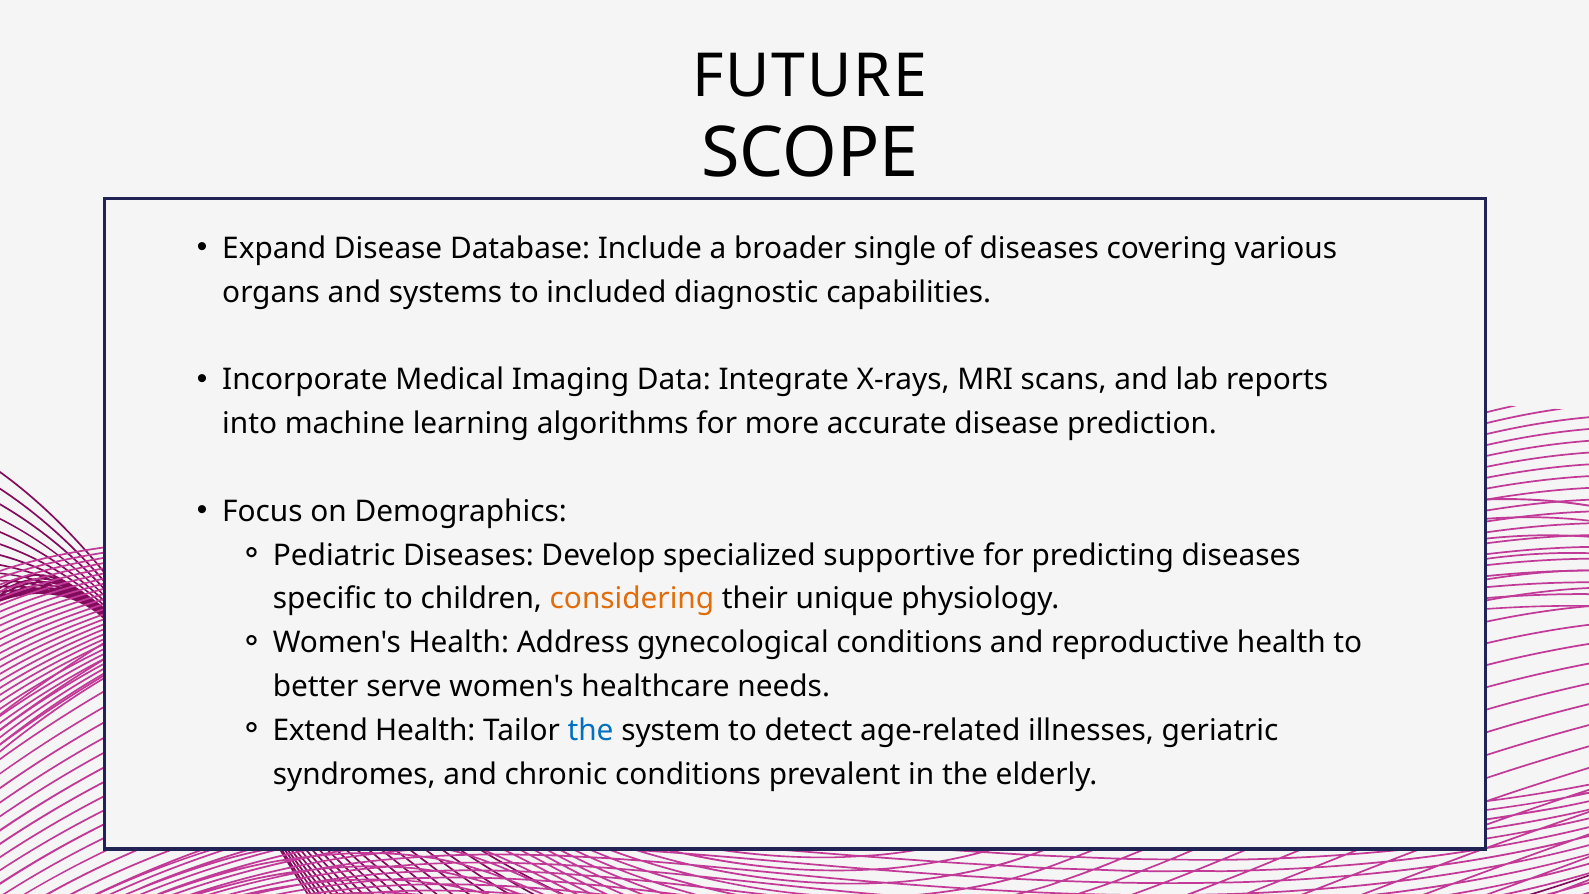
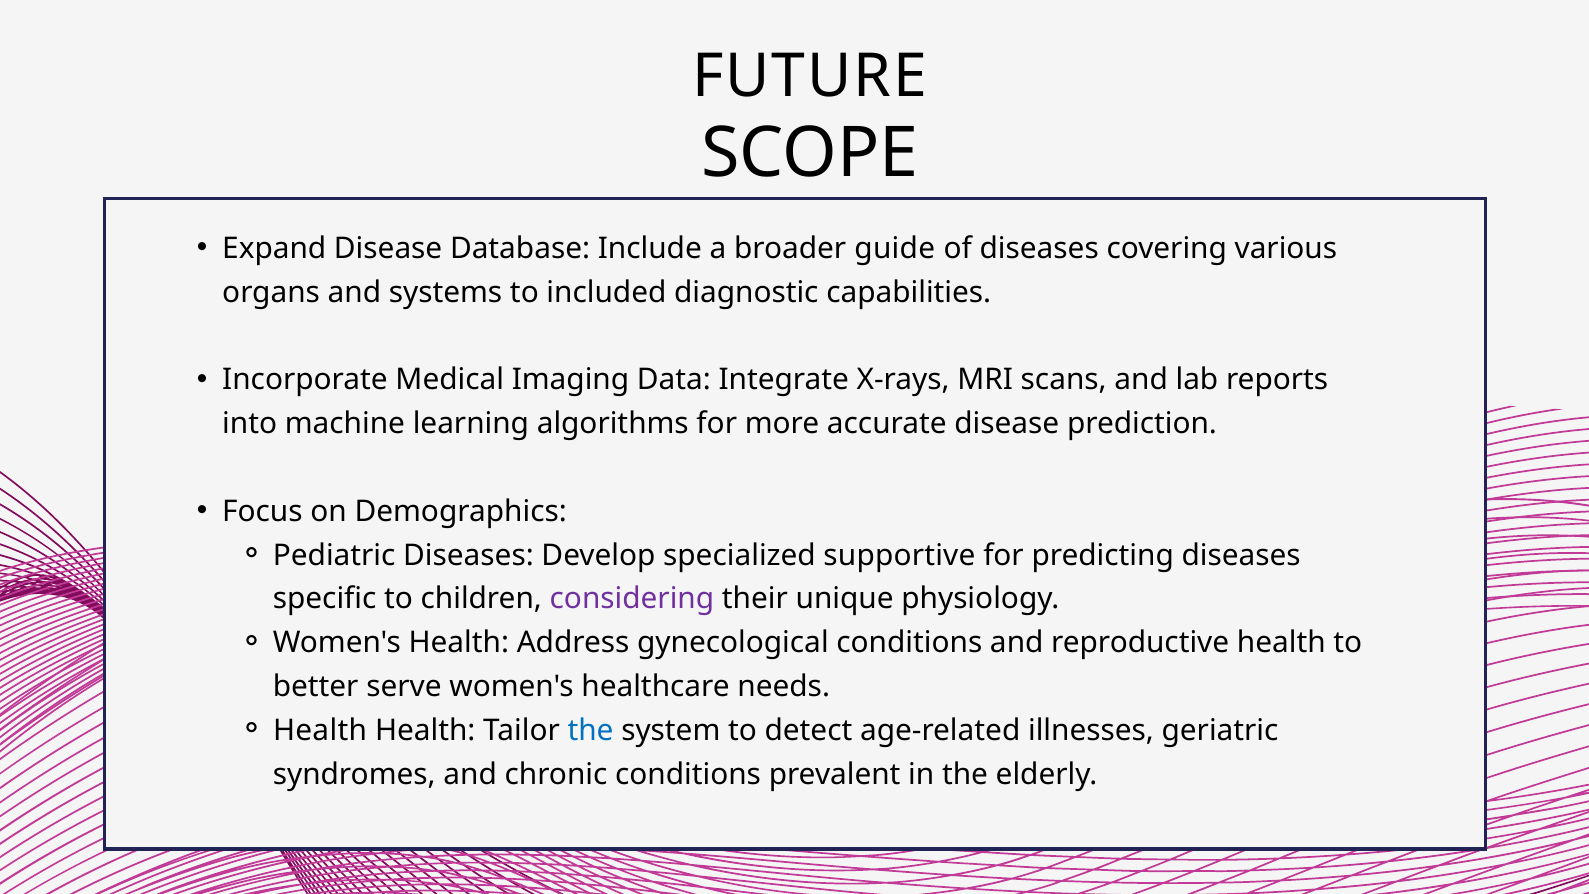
single: single -> guide
considering colour: orange -> purple
Extend at (320, 730): Extend -> Health
